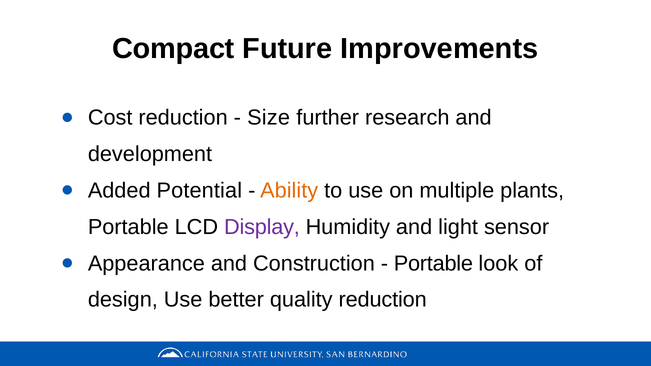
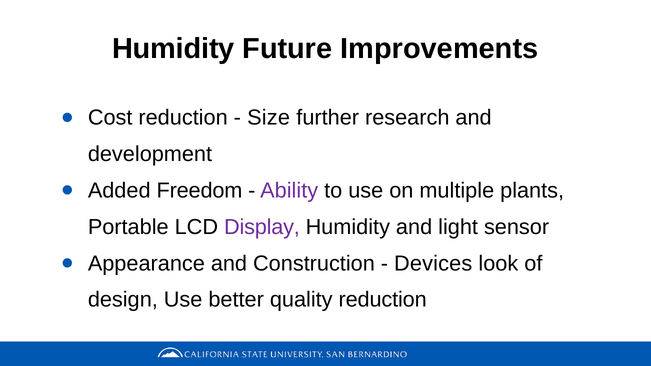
Compact at (173, 49): Compact -> Humidity
Potential: Potential -> Freedom
Ability colour: orange -> purple
Portable at (433, 264): Portable -> Devices
